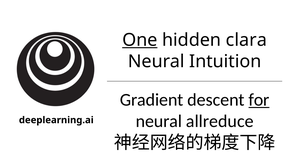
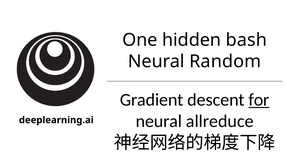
One underline: present -> none
clara: clara -> bash
Intuition: Intuition -> Random
